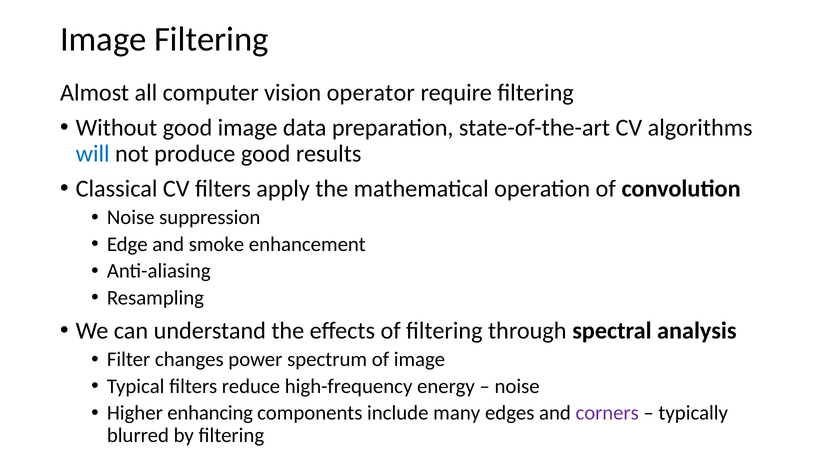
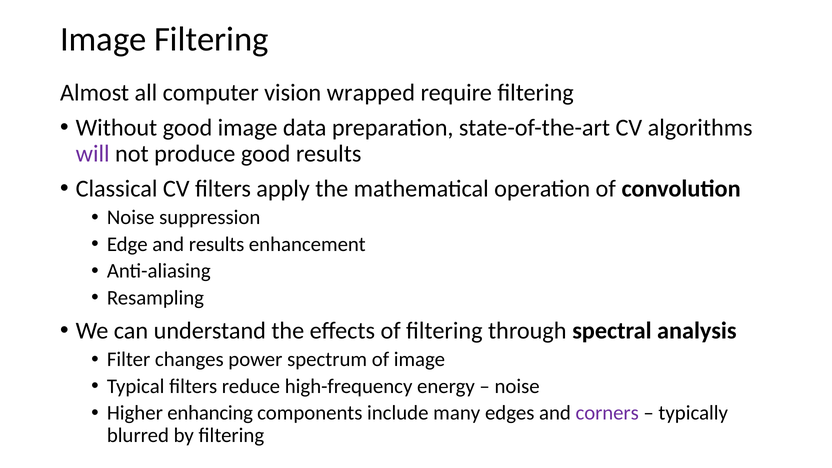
operator: operator -> wrapped
will colour: blue -> purple
and smoke: smoke -> results
